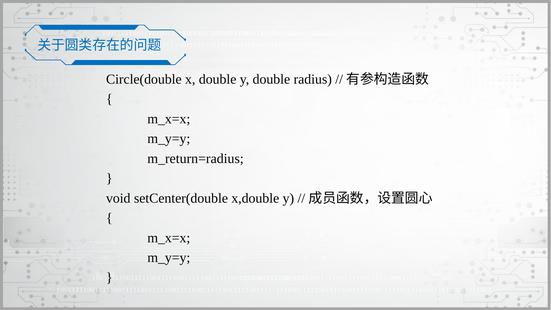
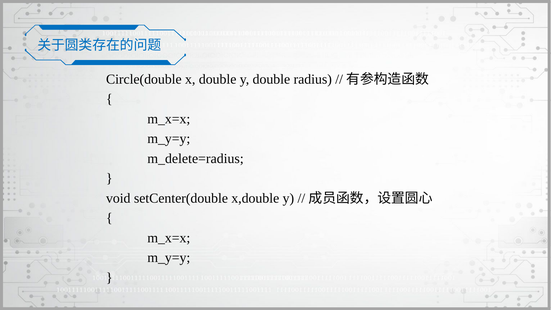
m_return=radius: m_return=radius -> m_delete=radius
